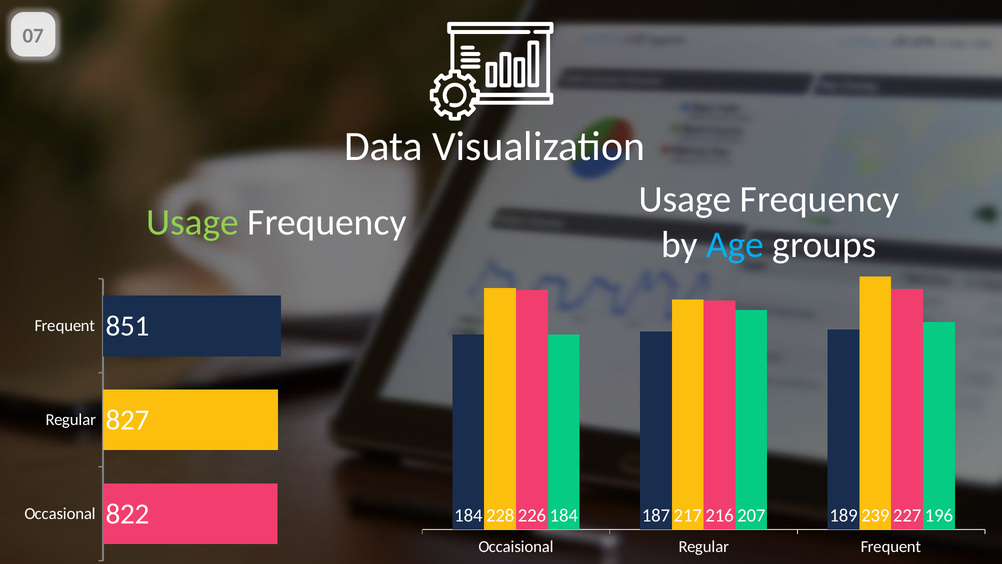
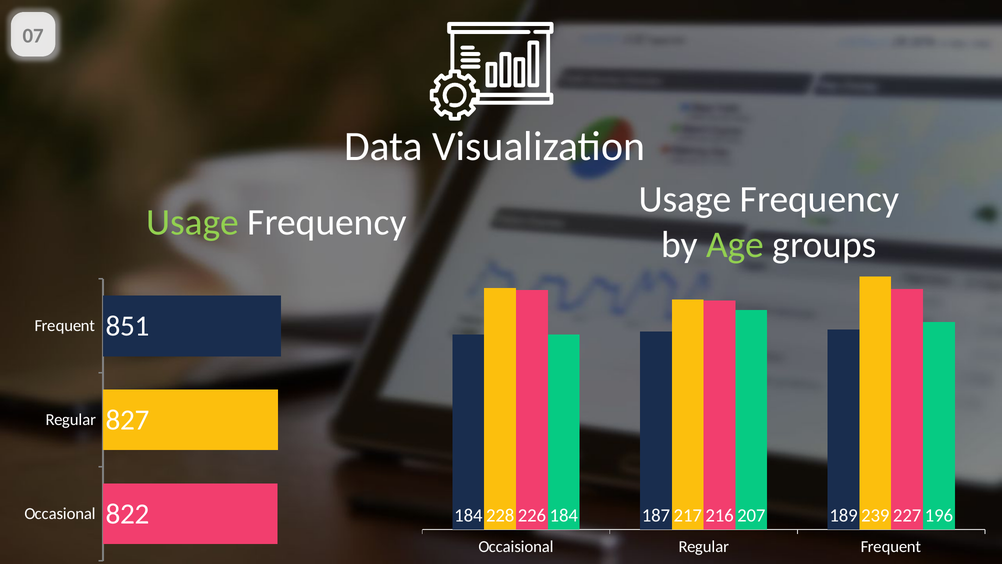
Age colour: light blue -> light green
